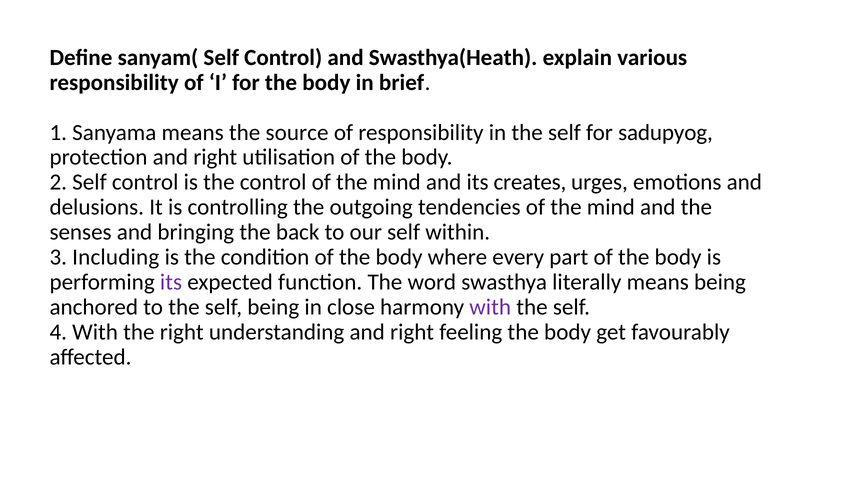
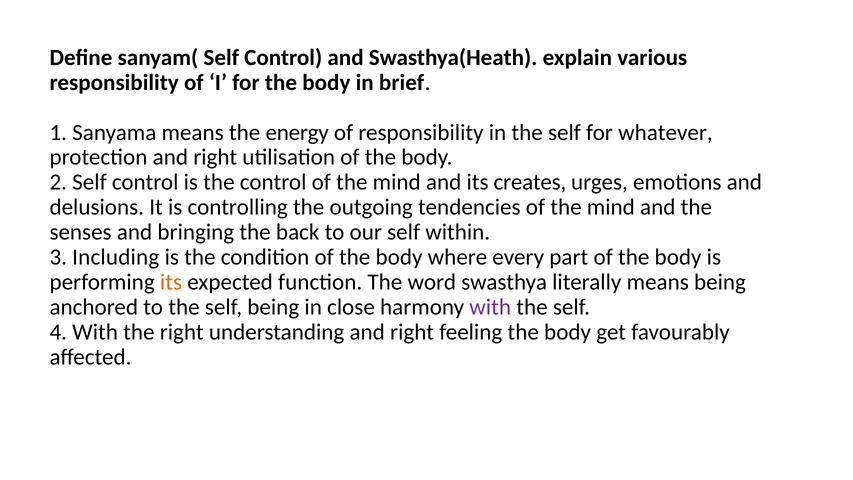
source: source -> energy
sadupyog: sadupyog -> whatever
its at (171, 282) colour: purple -> orange
